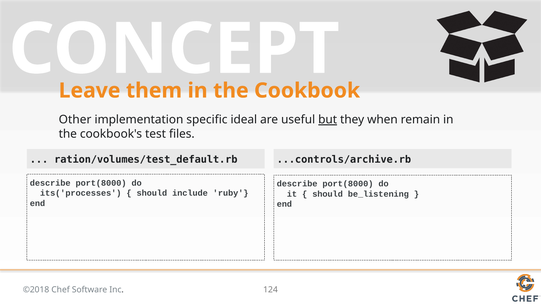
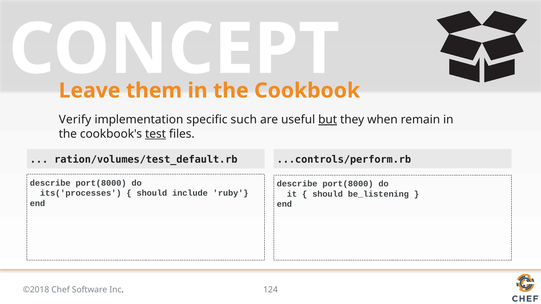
Other: Other -> Verify
ideal: ideal -> such
test underline: none -> present
...controls/archive.rb: ...controls/archive.rb -> ...controls/perform.rb
